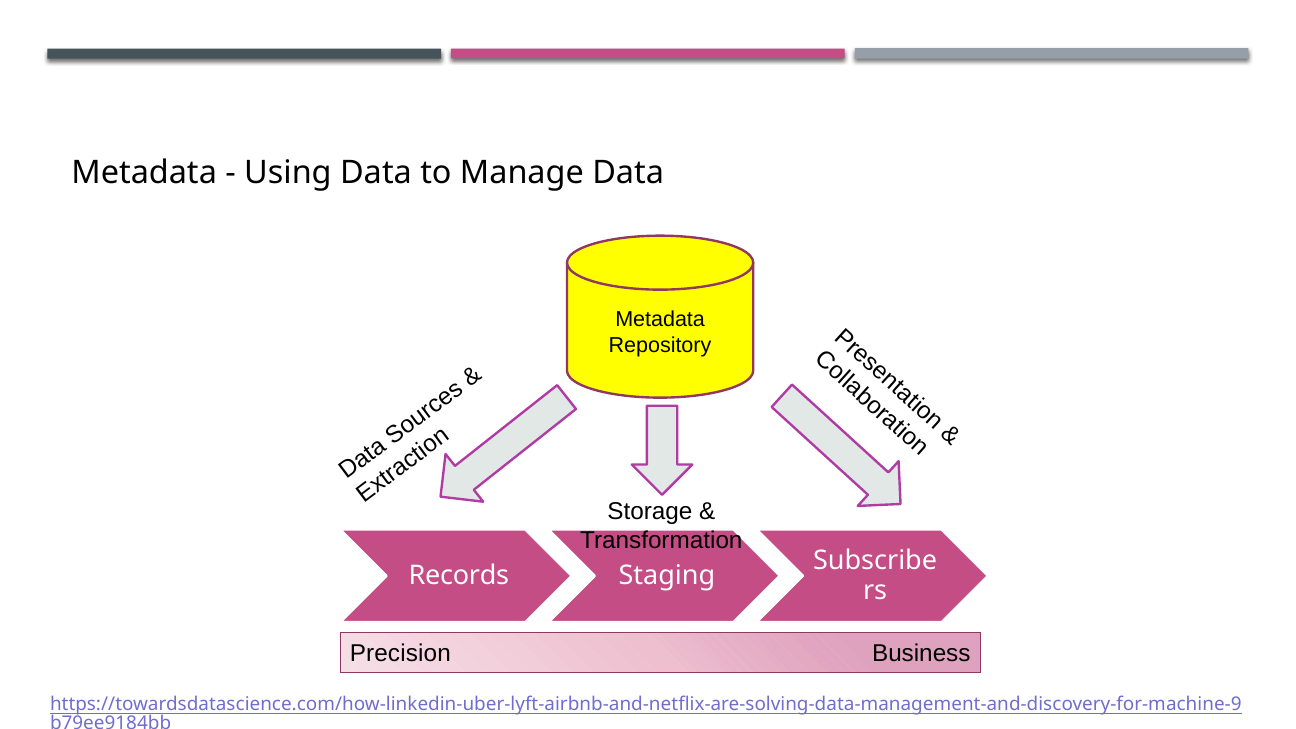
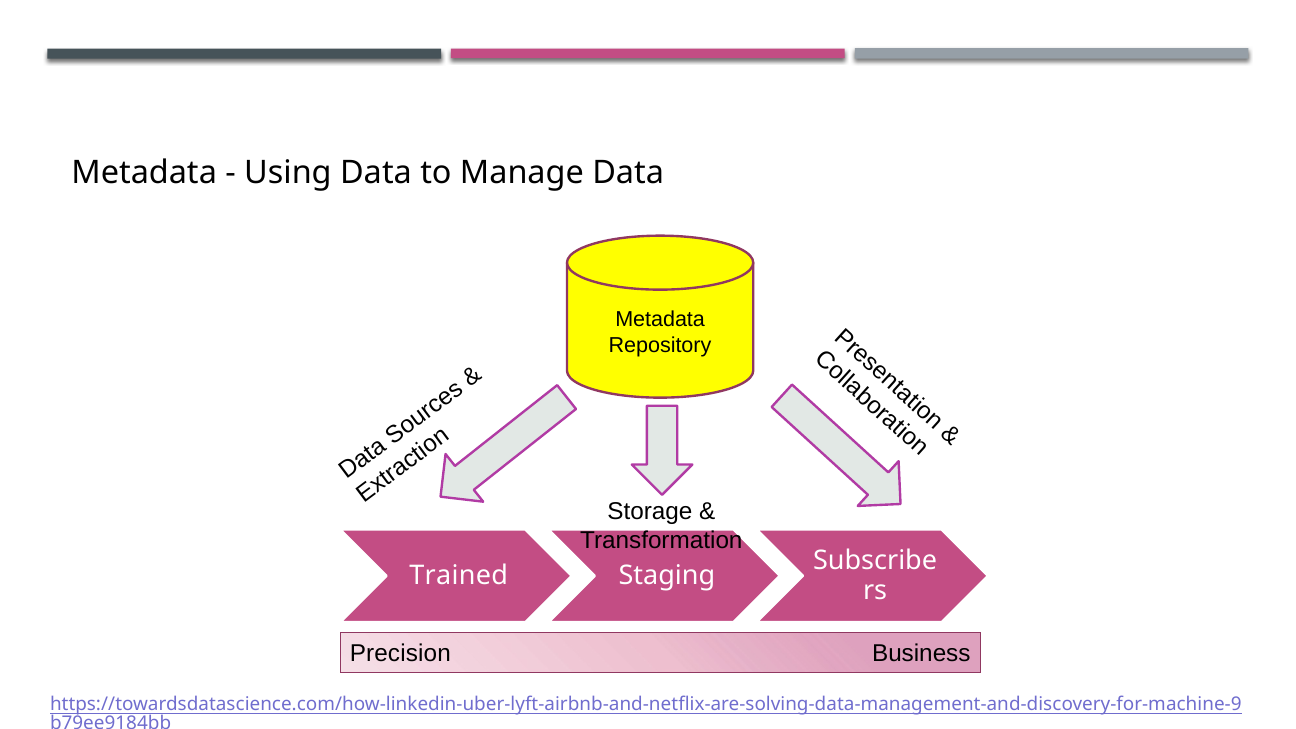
Records: Records -> Trained
